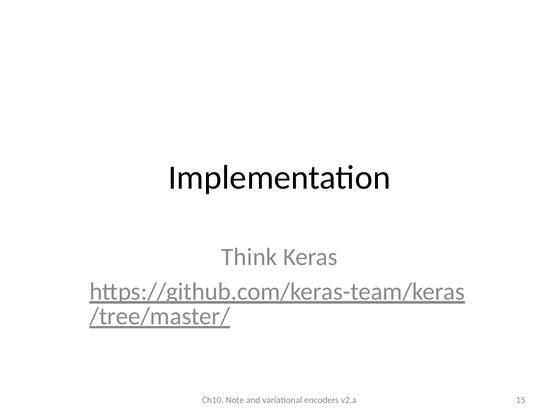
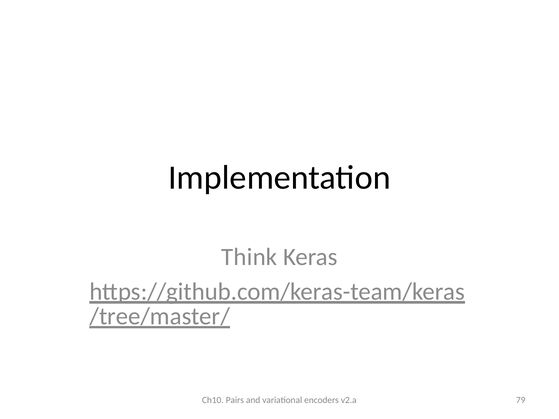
Note: Note -> Pairs
15: 15 -> 79
